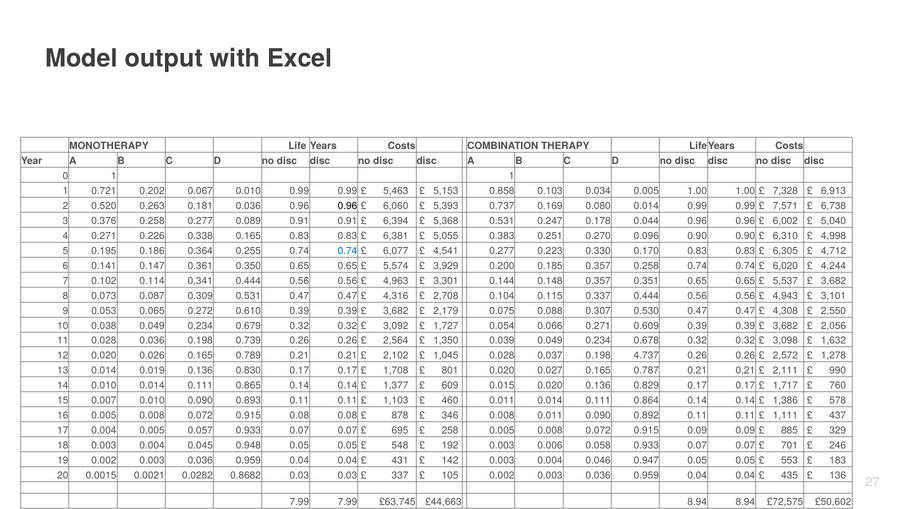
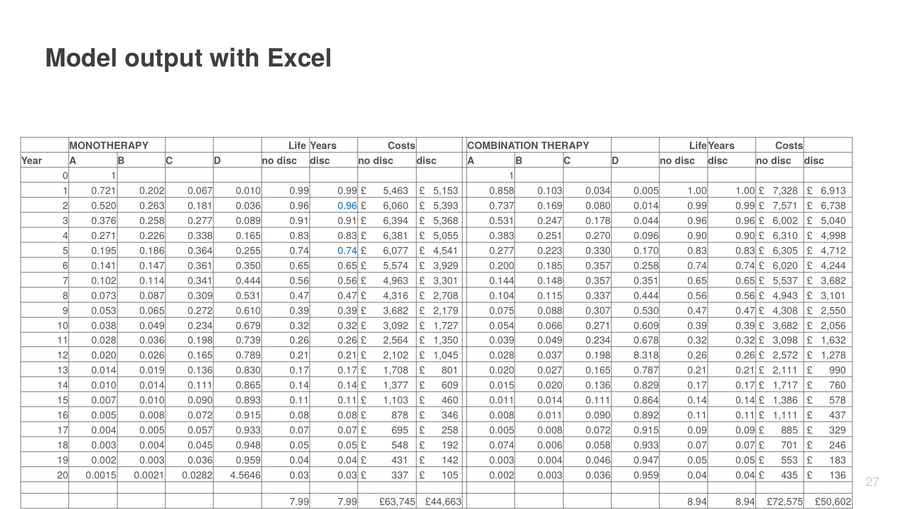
0.96 at (347, 206) colour: black -> blue
4.737: 4.737 -> 8.318
192 0.003: 0.003 -> 0.074
0.8682: 0.8682 -> 4.5646
